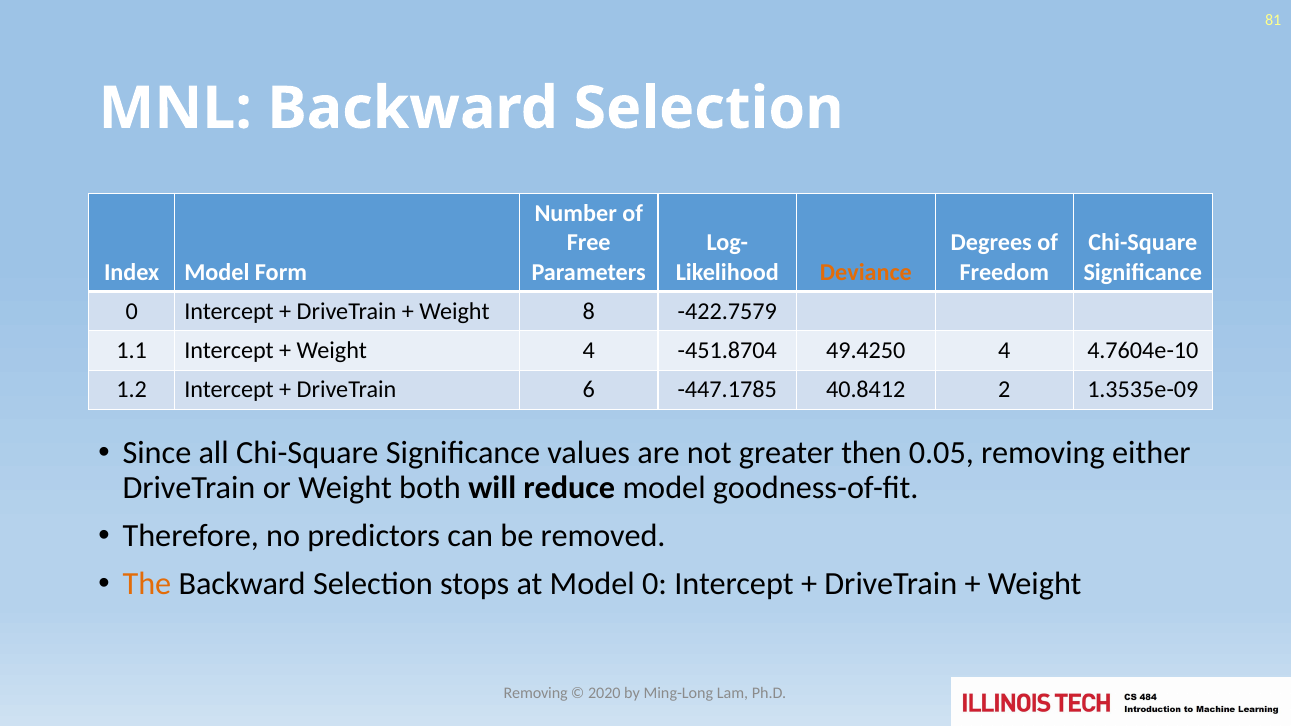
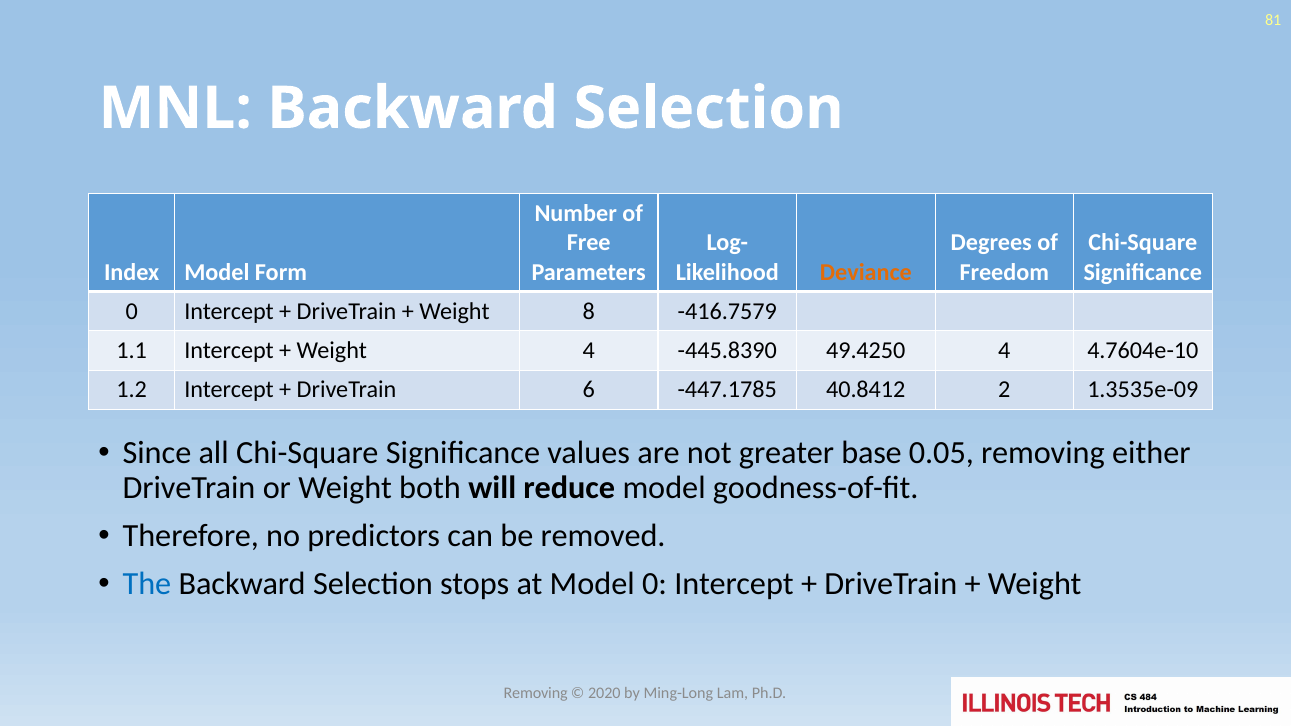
-422.7579: -422.7579 -> -416.7579
-451.8704: -451.8704 -> -445.8390
then: then -> base
The colour: orange -> blue
